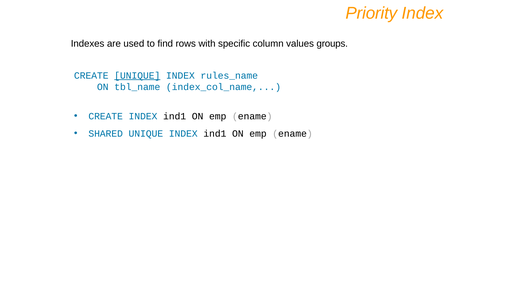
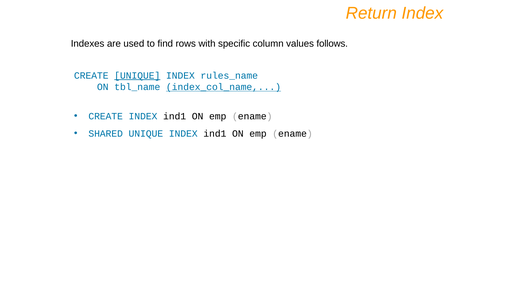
Priority: Priority -> Return
groups: groups -> follows
index_col_name underline: none -> present
